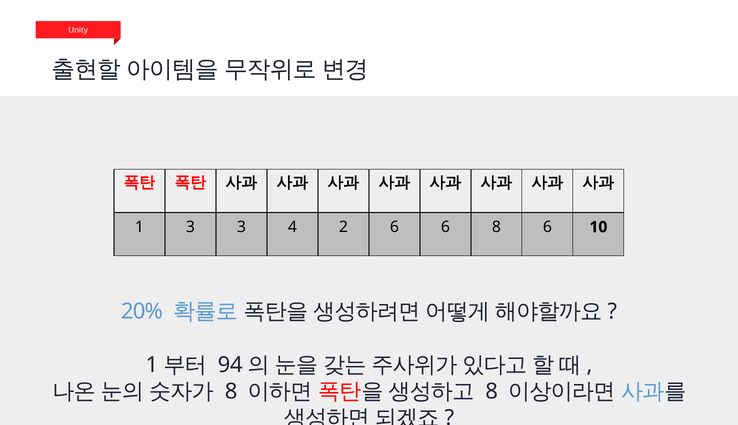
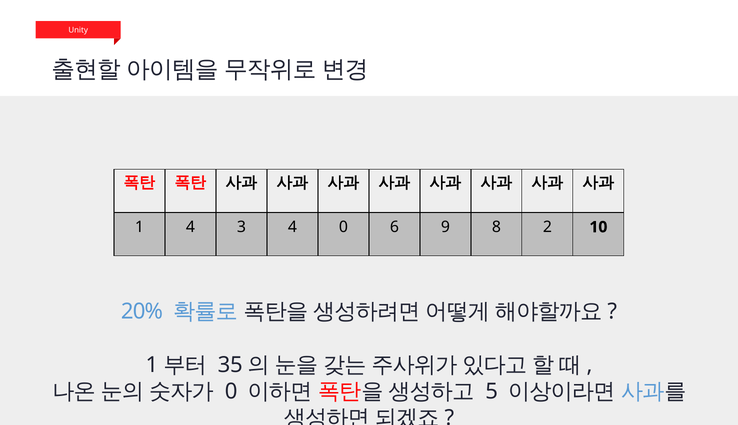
1 3: 3 -> 4
4 2: 2 -> 0
6 6: 6 -> 9
8 6: 6 -> 2
94: 94 -> 35
8 at (231, 391): 8 -> 0
8 at (492, 391): 8 -> 5
